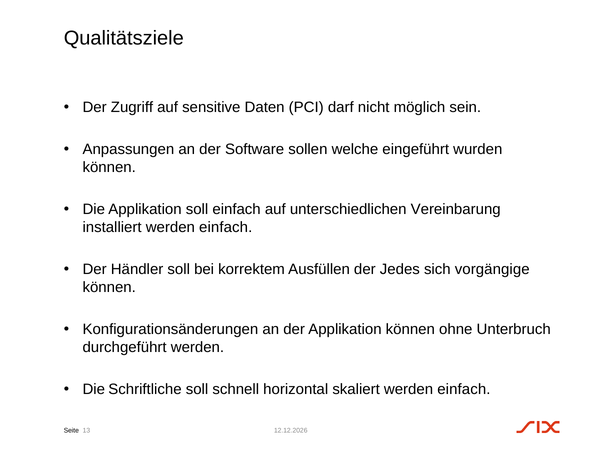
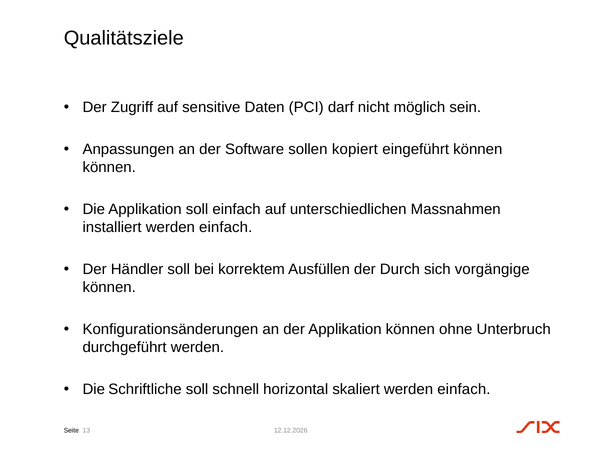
welche: welche -> kopiert
eingeführt wurden: wurden -> können
Vereinbarung: Vereinbarung -> Massnahmen
Jedes: Jedes -> Durch
